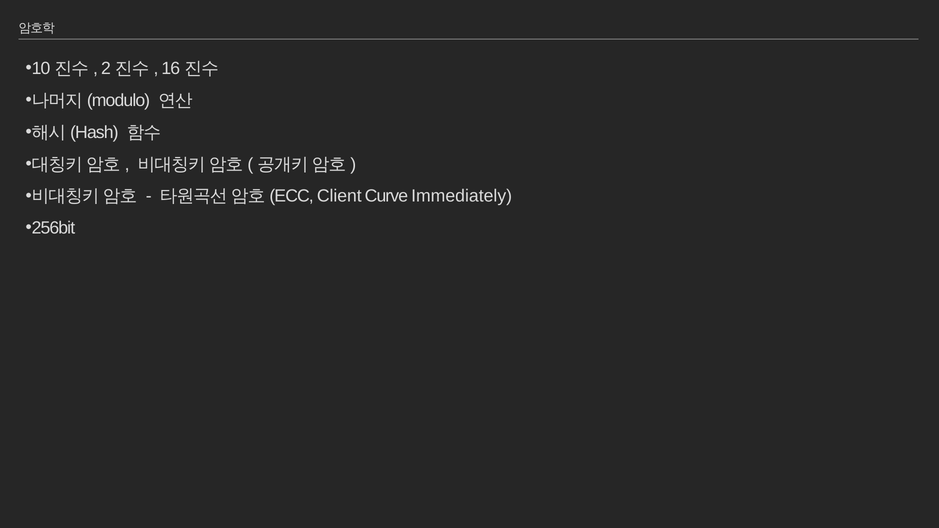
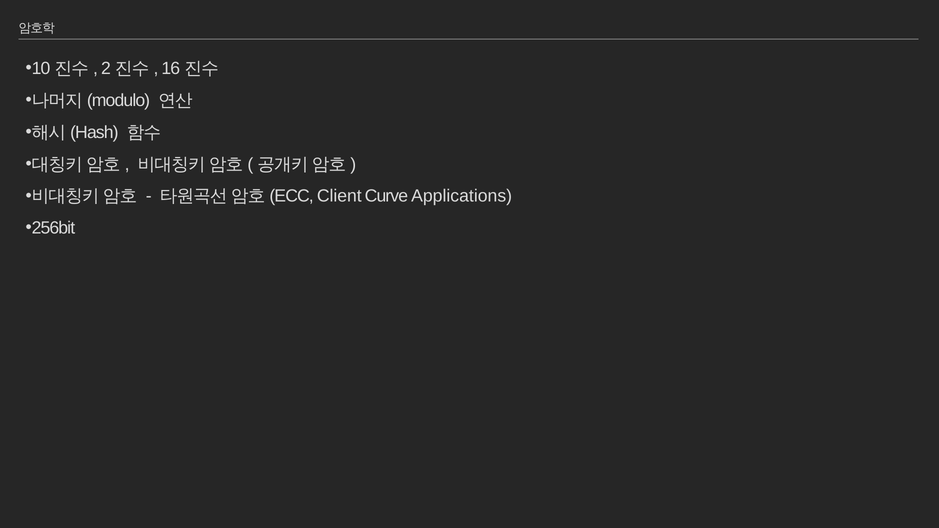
Immediately: Immediately -> Applications
